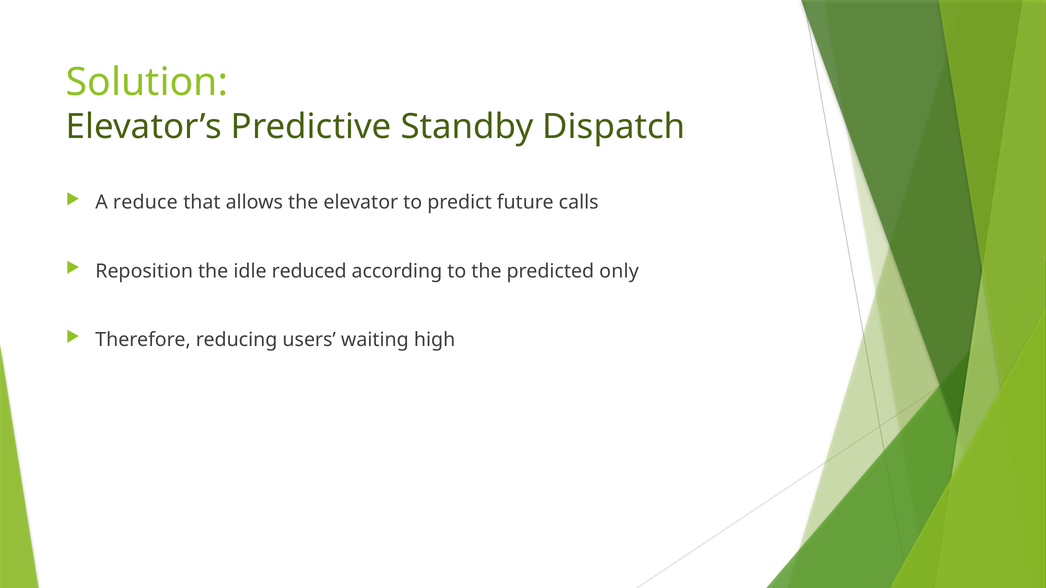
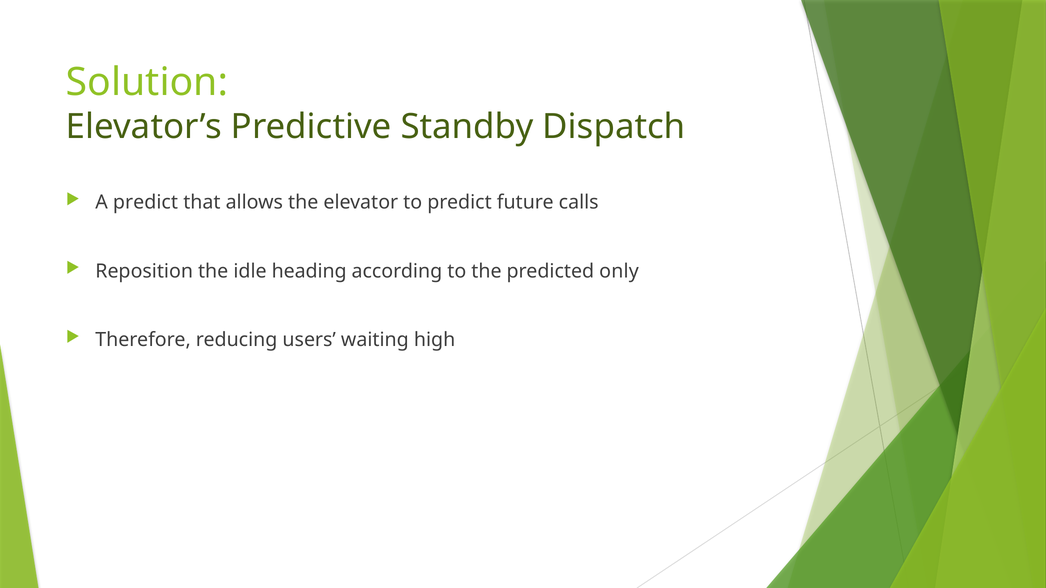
A reduce: reduce -> predict
reduced: reduced -> heading
